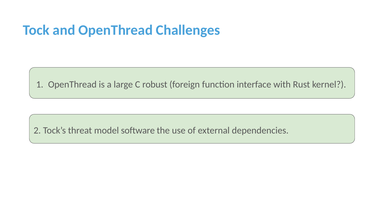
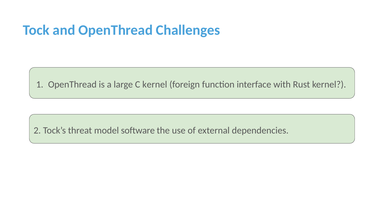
C robust: robust -> kernel
